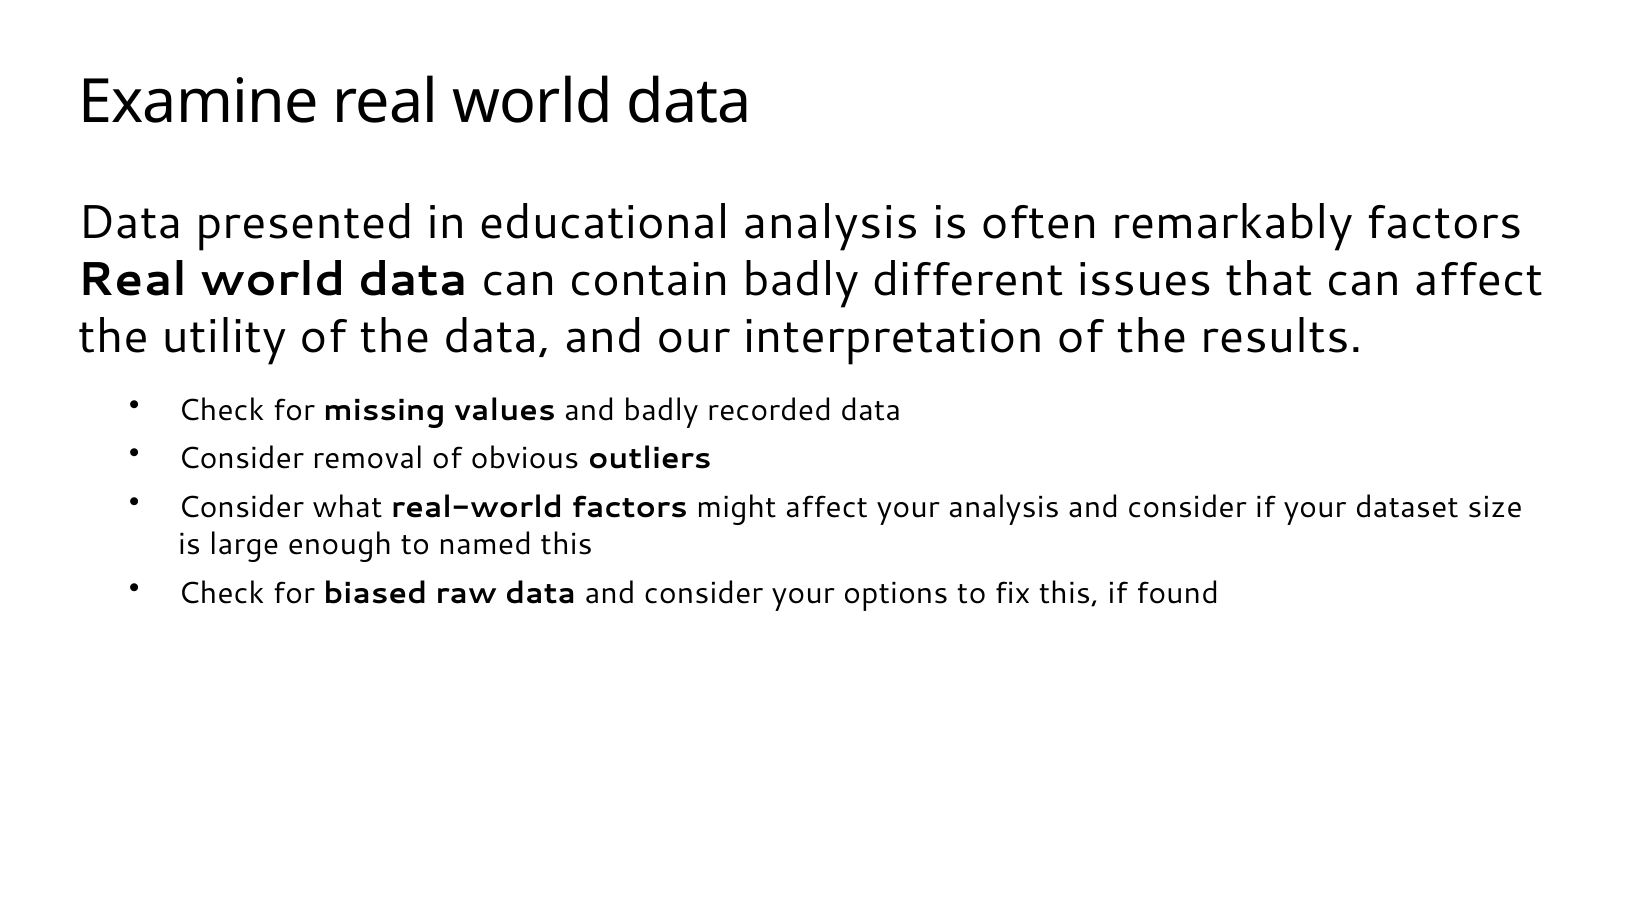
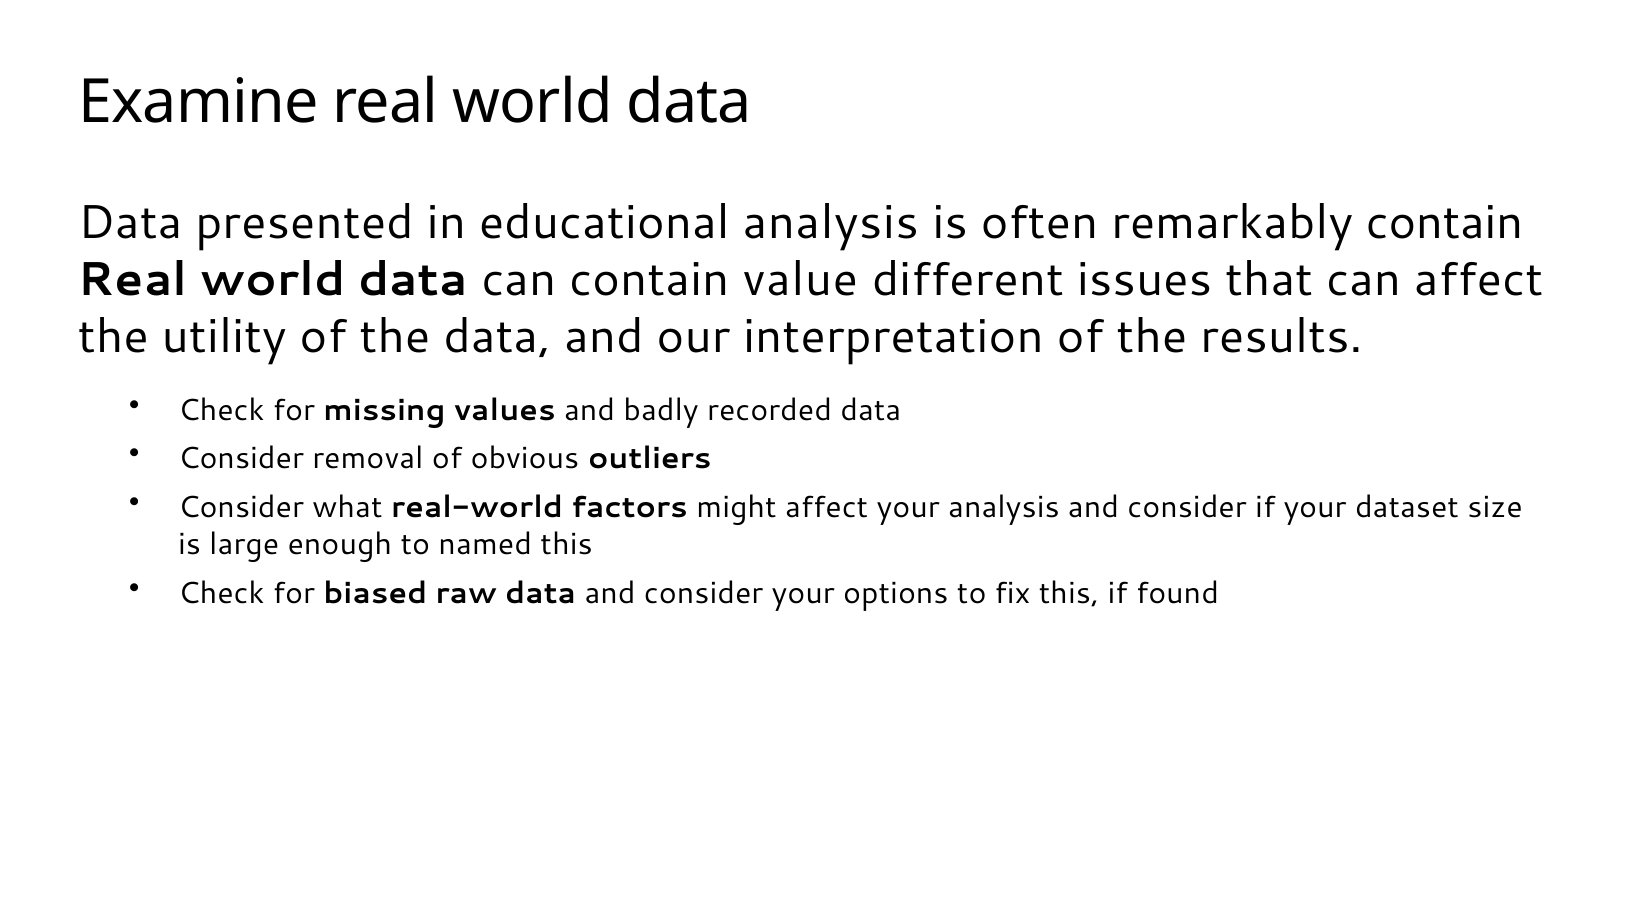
remarkably factors: factors -> contain
contain badly: badly -> value
